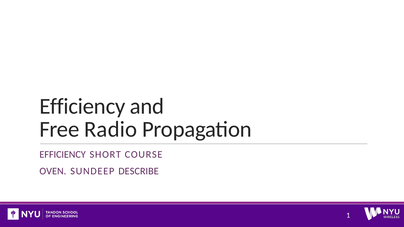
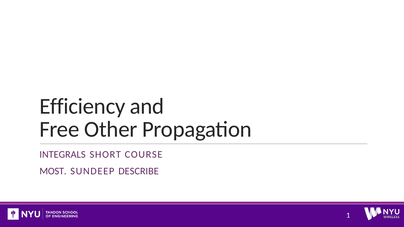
Radio: Radio -> Other
EFFICIENCY at (63, 155): EFFICIENCY -> INTEGRALS
OVEN: OVEN -> MOST
